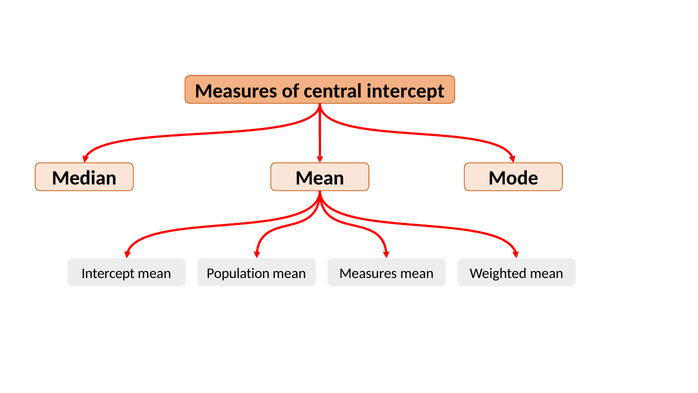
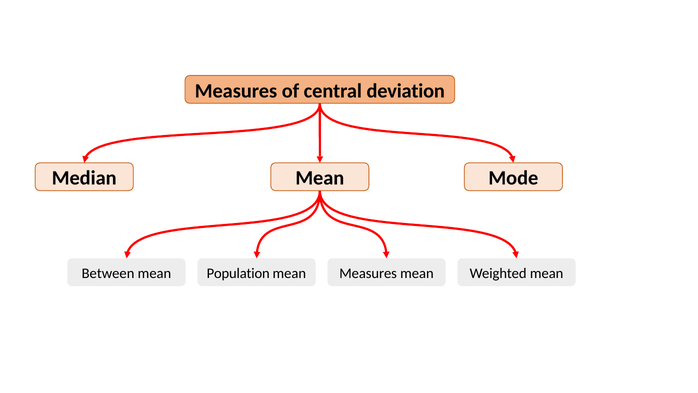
central intercept: intercept -> deviation
Intercept at (108, 273): Intercept -> Between
